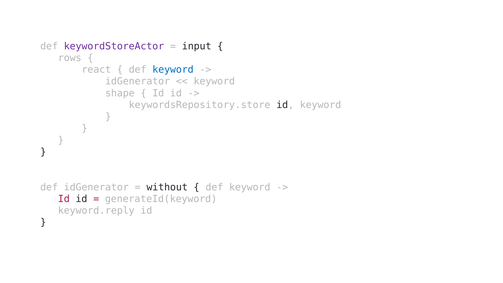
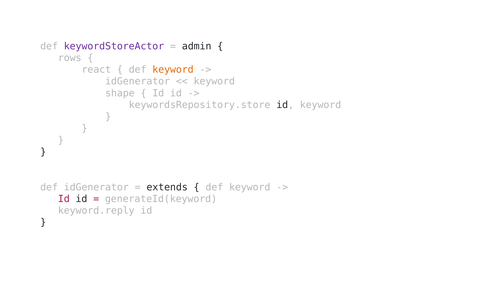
input: input -> admin
keyword at (173, 70) colour: blue -> orange
without: without -> extends
